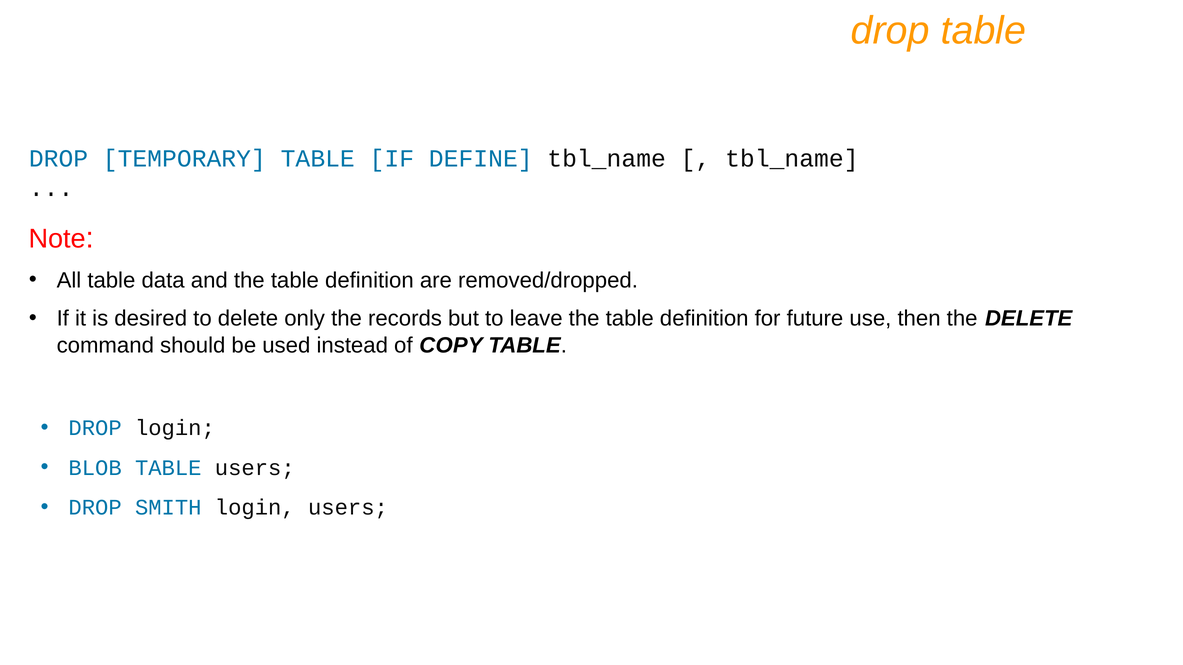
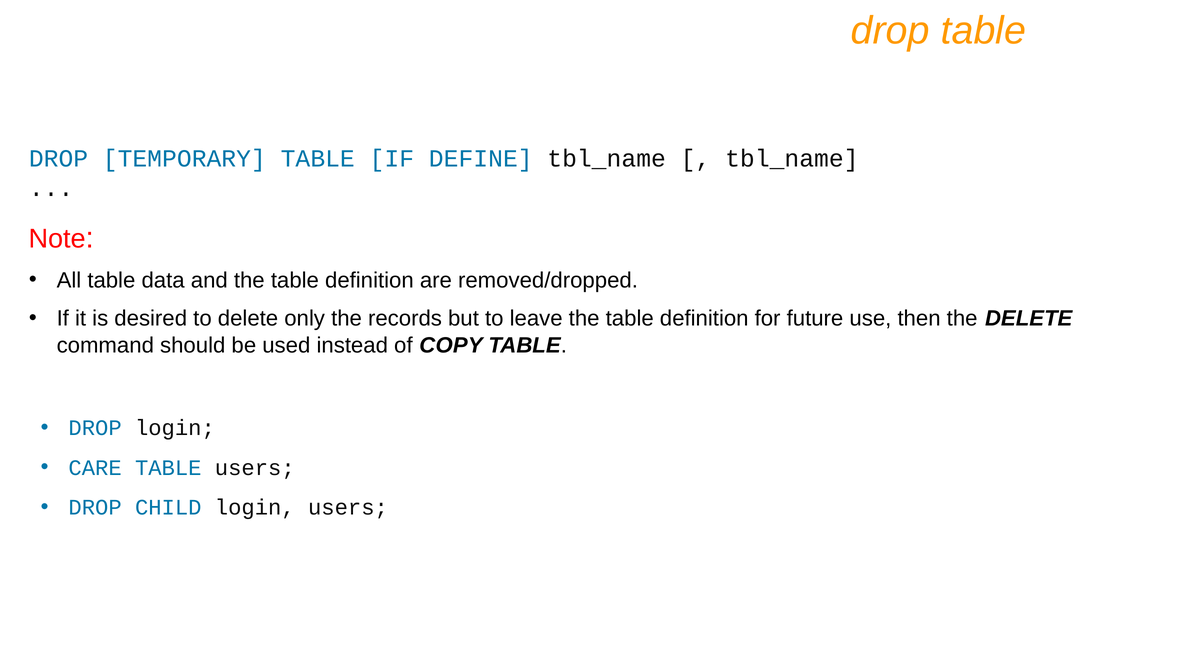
BLOB: BLOB -> CARE
SMITH: SMITH -> CHILD
